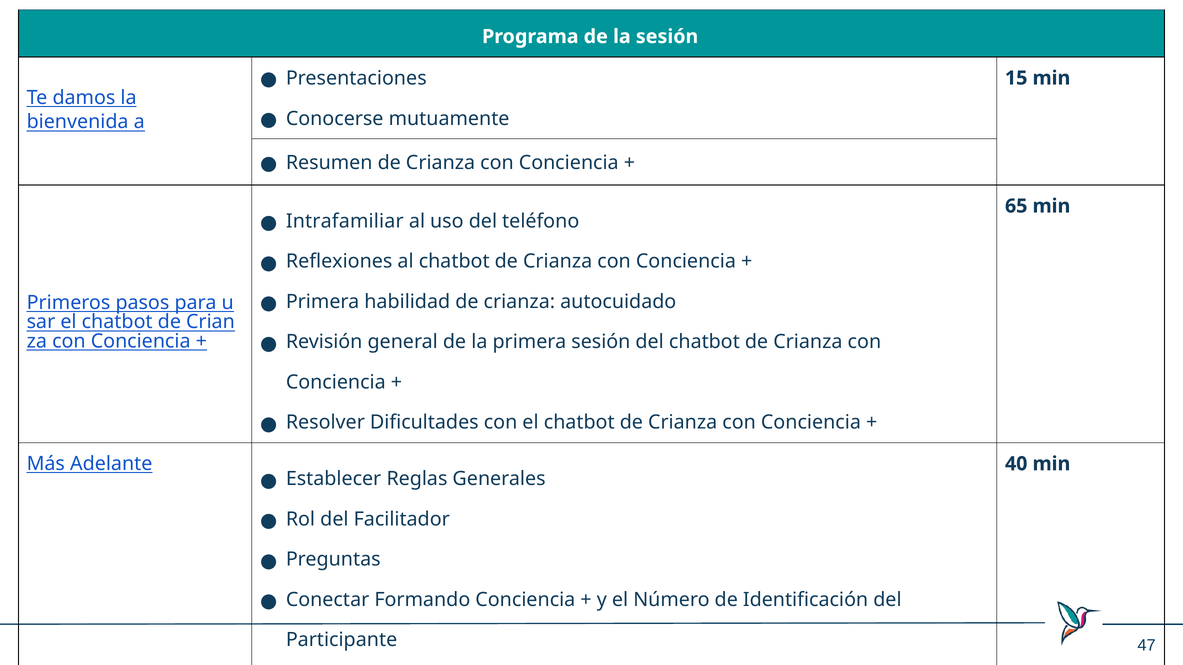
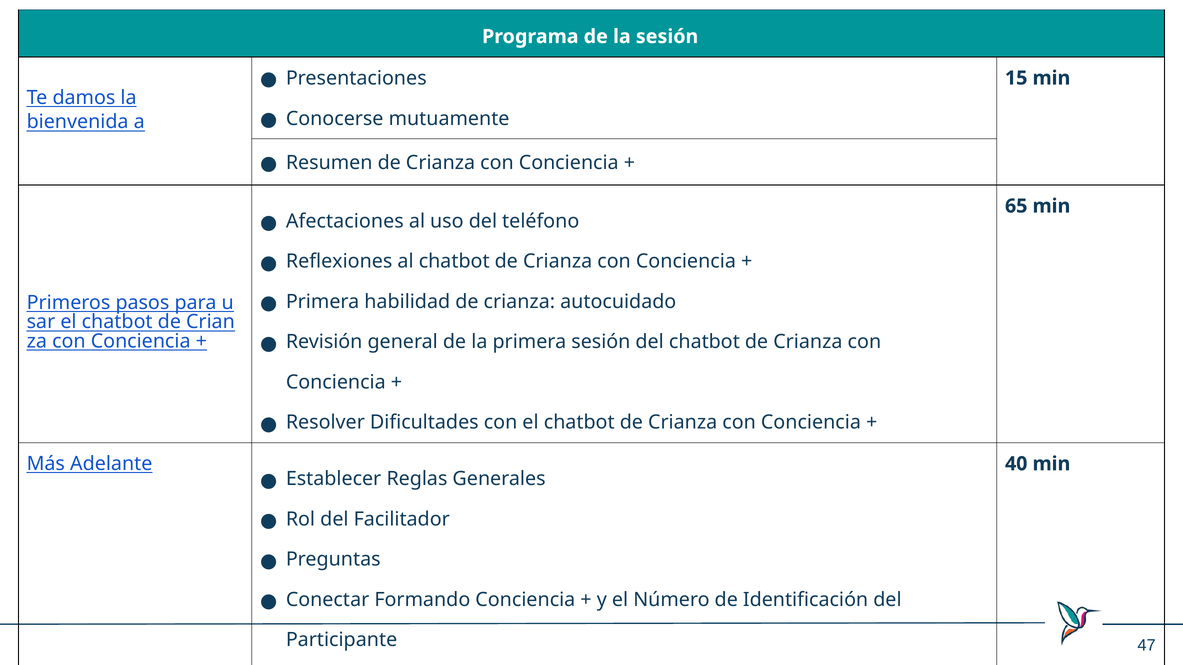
Intrafamiliar: Intrafamiliar -> Afectaciones
